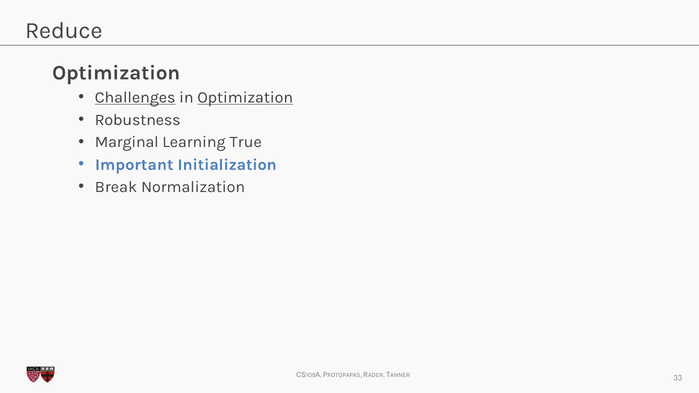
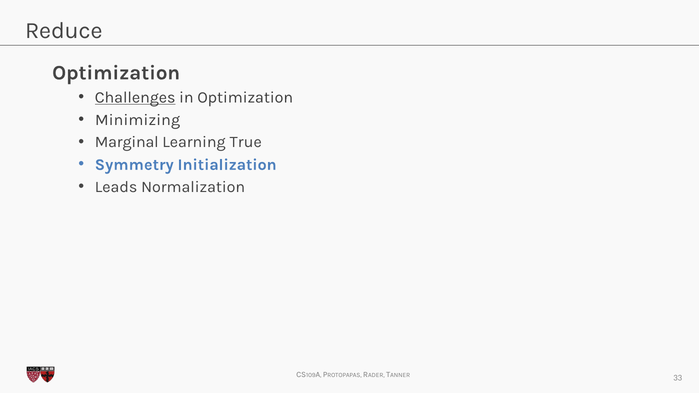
Optimization at (245, 97) underline: present -> none
Robustness: Robustness -> Minimizing
Important: Important -> Symmetry
Break: Break -> Leads
